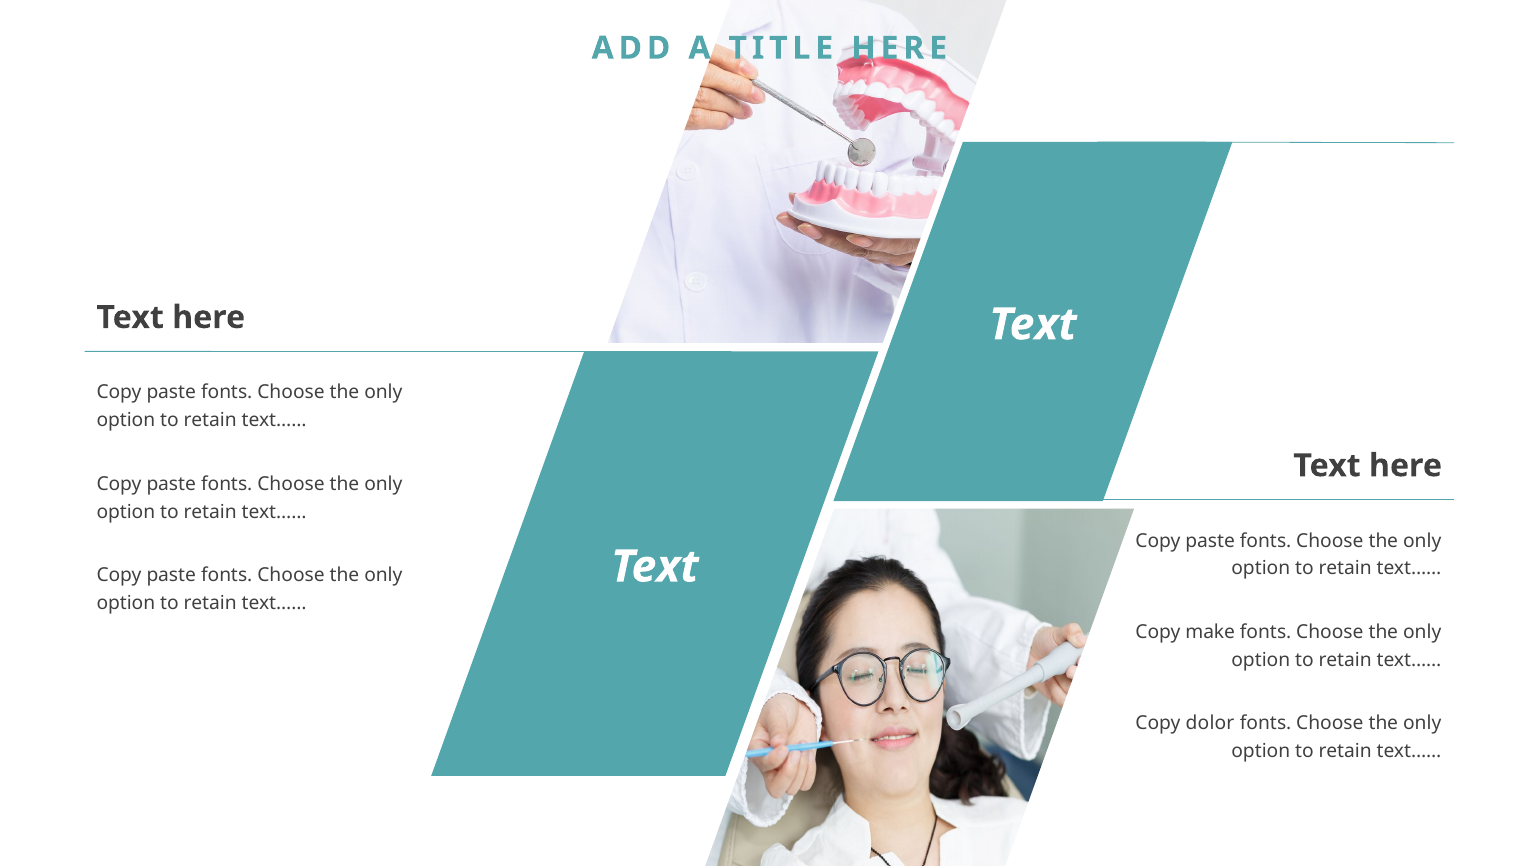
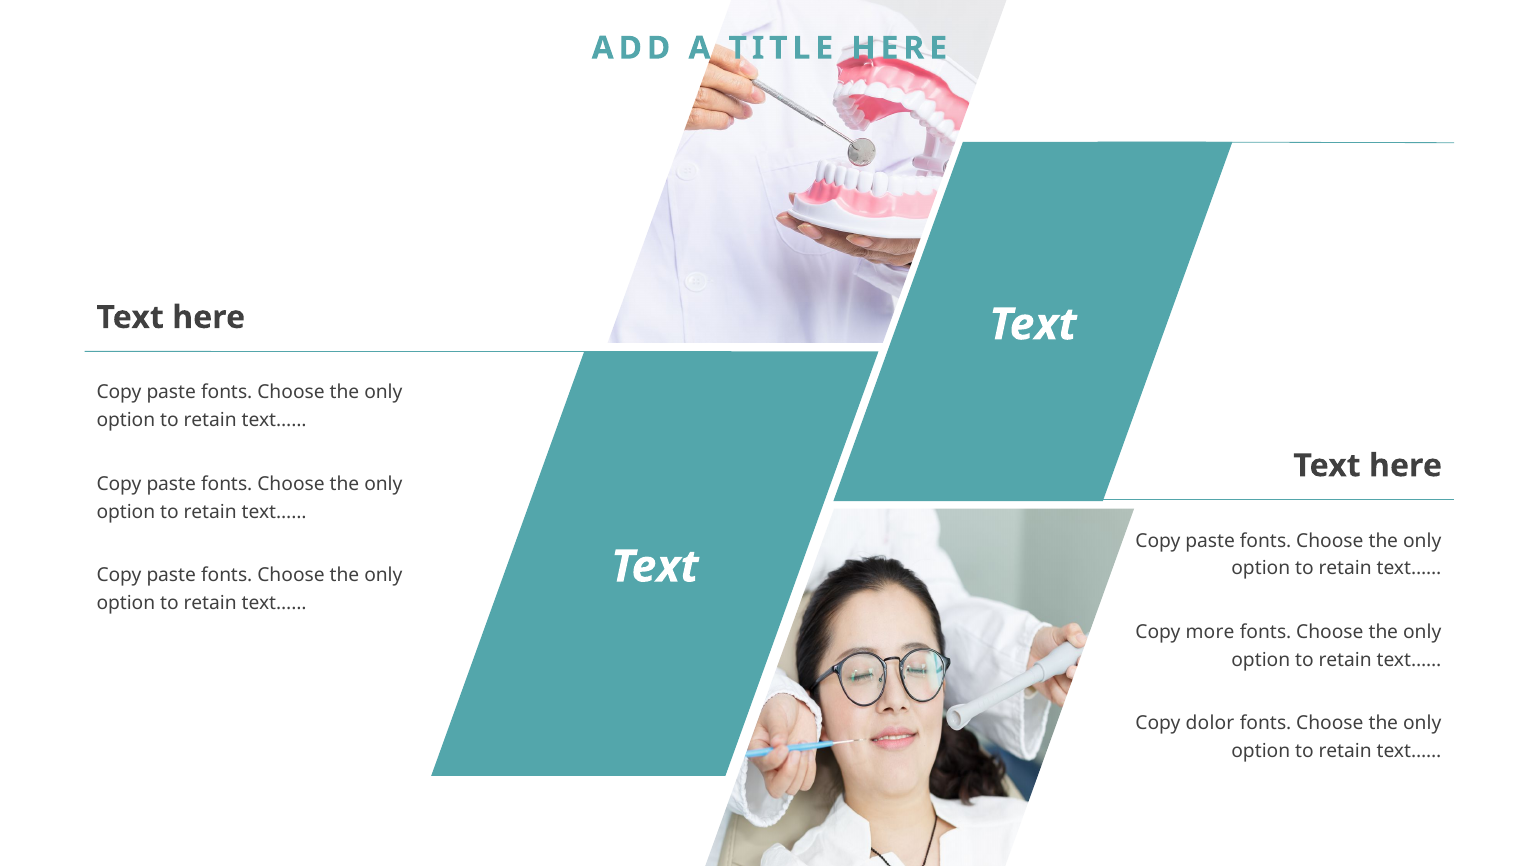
make: make -> more
